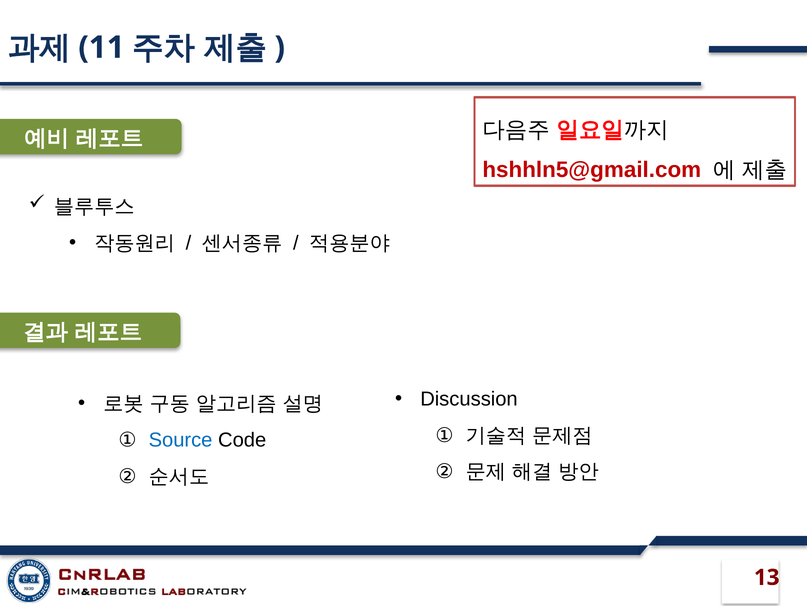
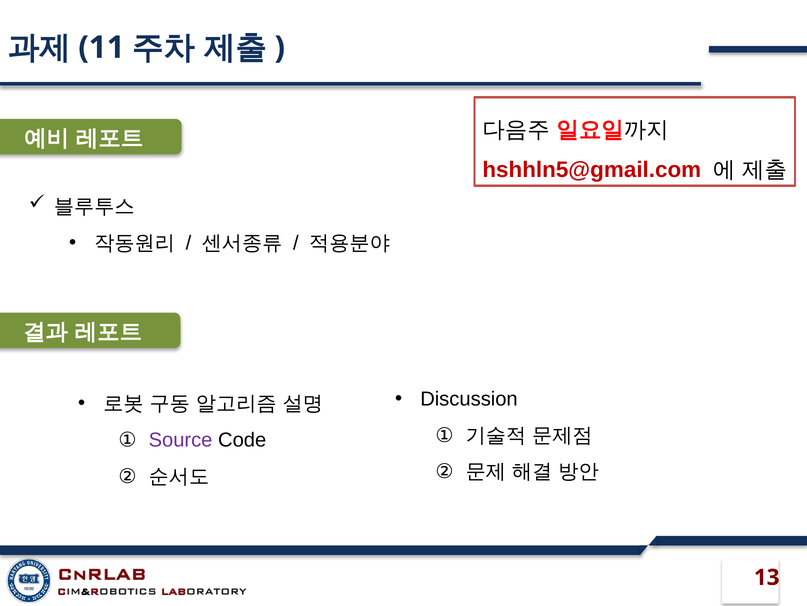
Source colour: blue -> purple
